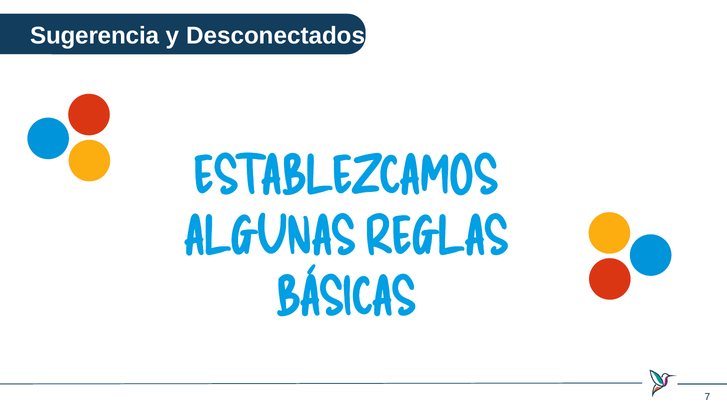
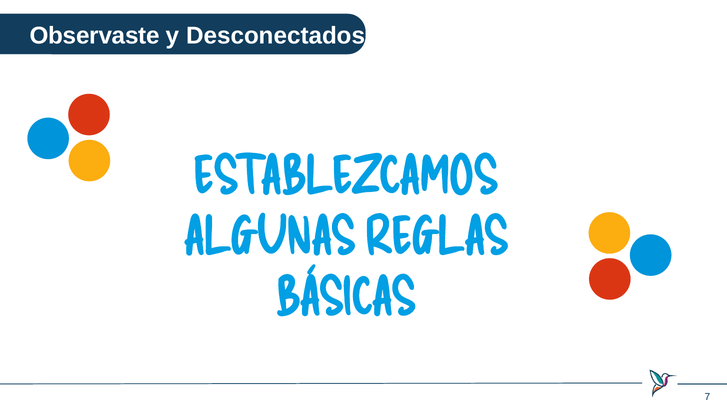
Sugerencia: Sugerencia -> Observaste
